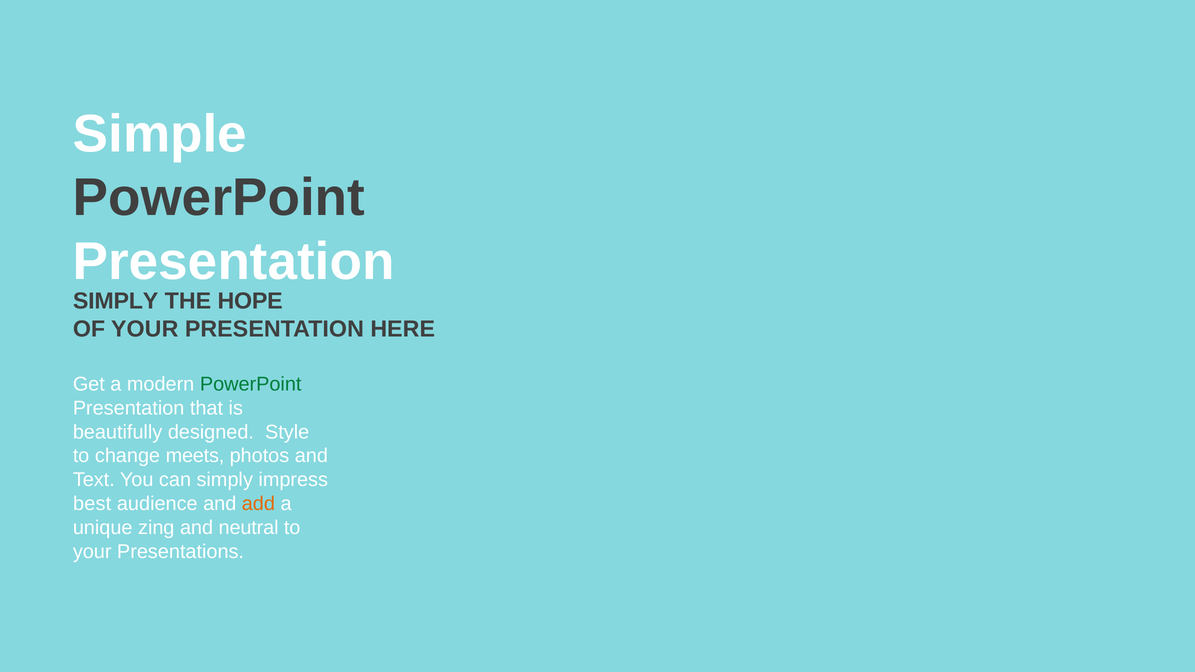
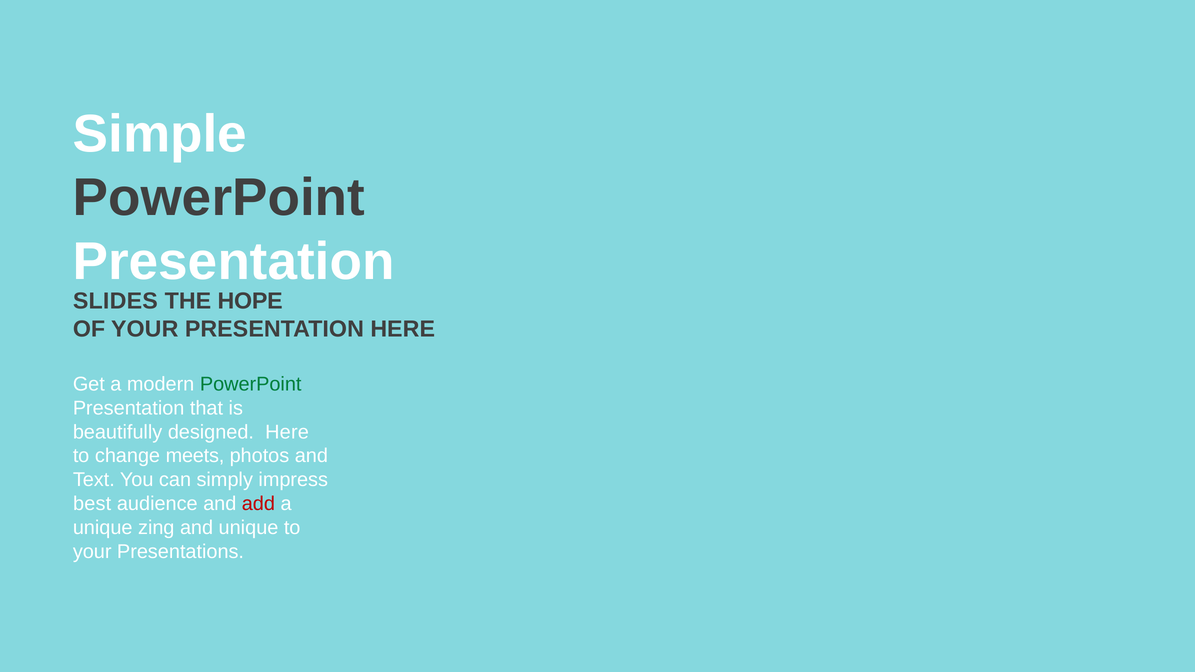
SIMPLY at (116, 301): SIMPLY -> SLIDES
designed Style: Style -> Here
add colour: orange -> red
and neutral: neutral -> unique
